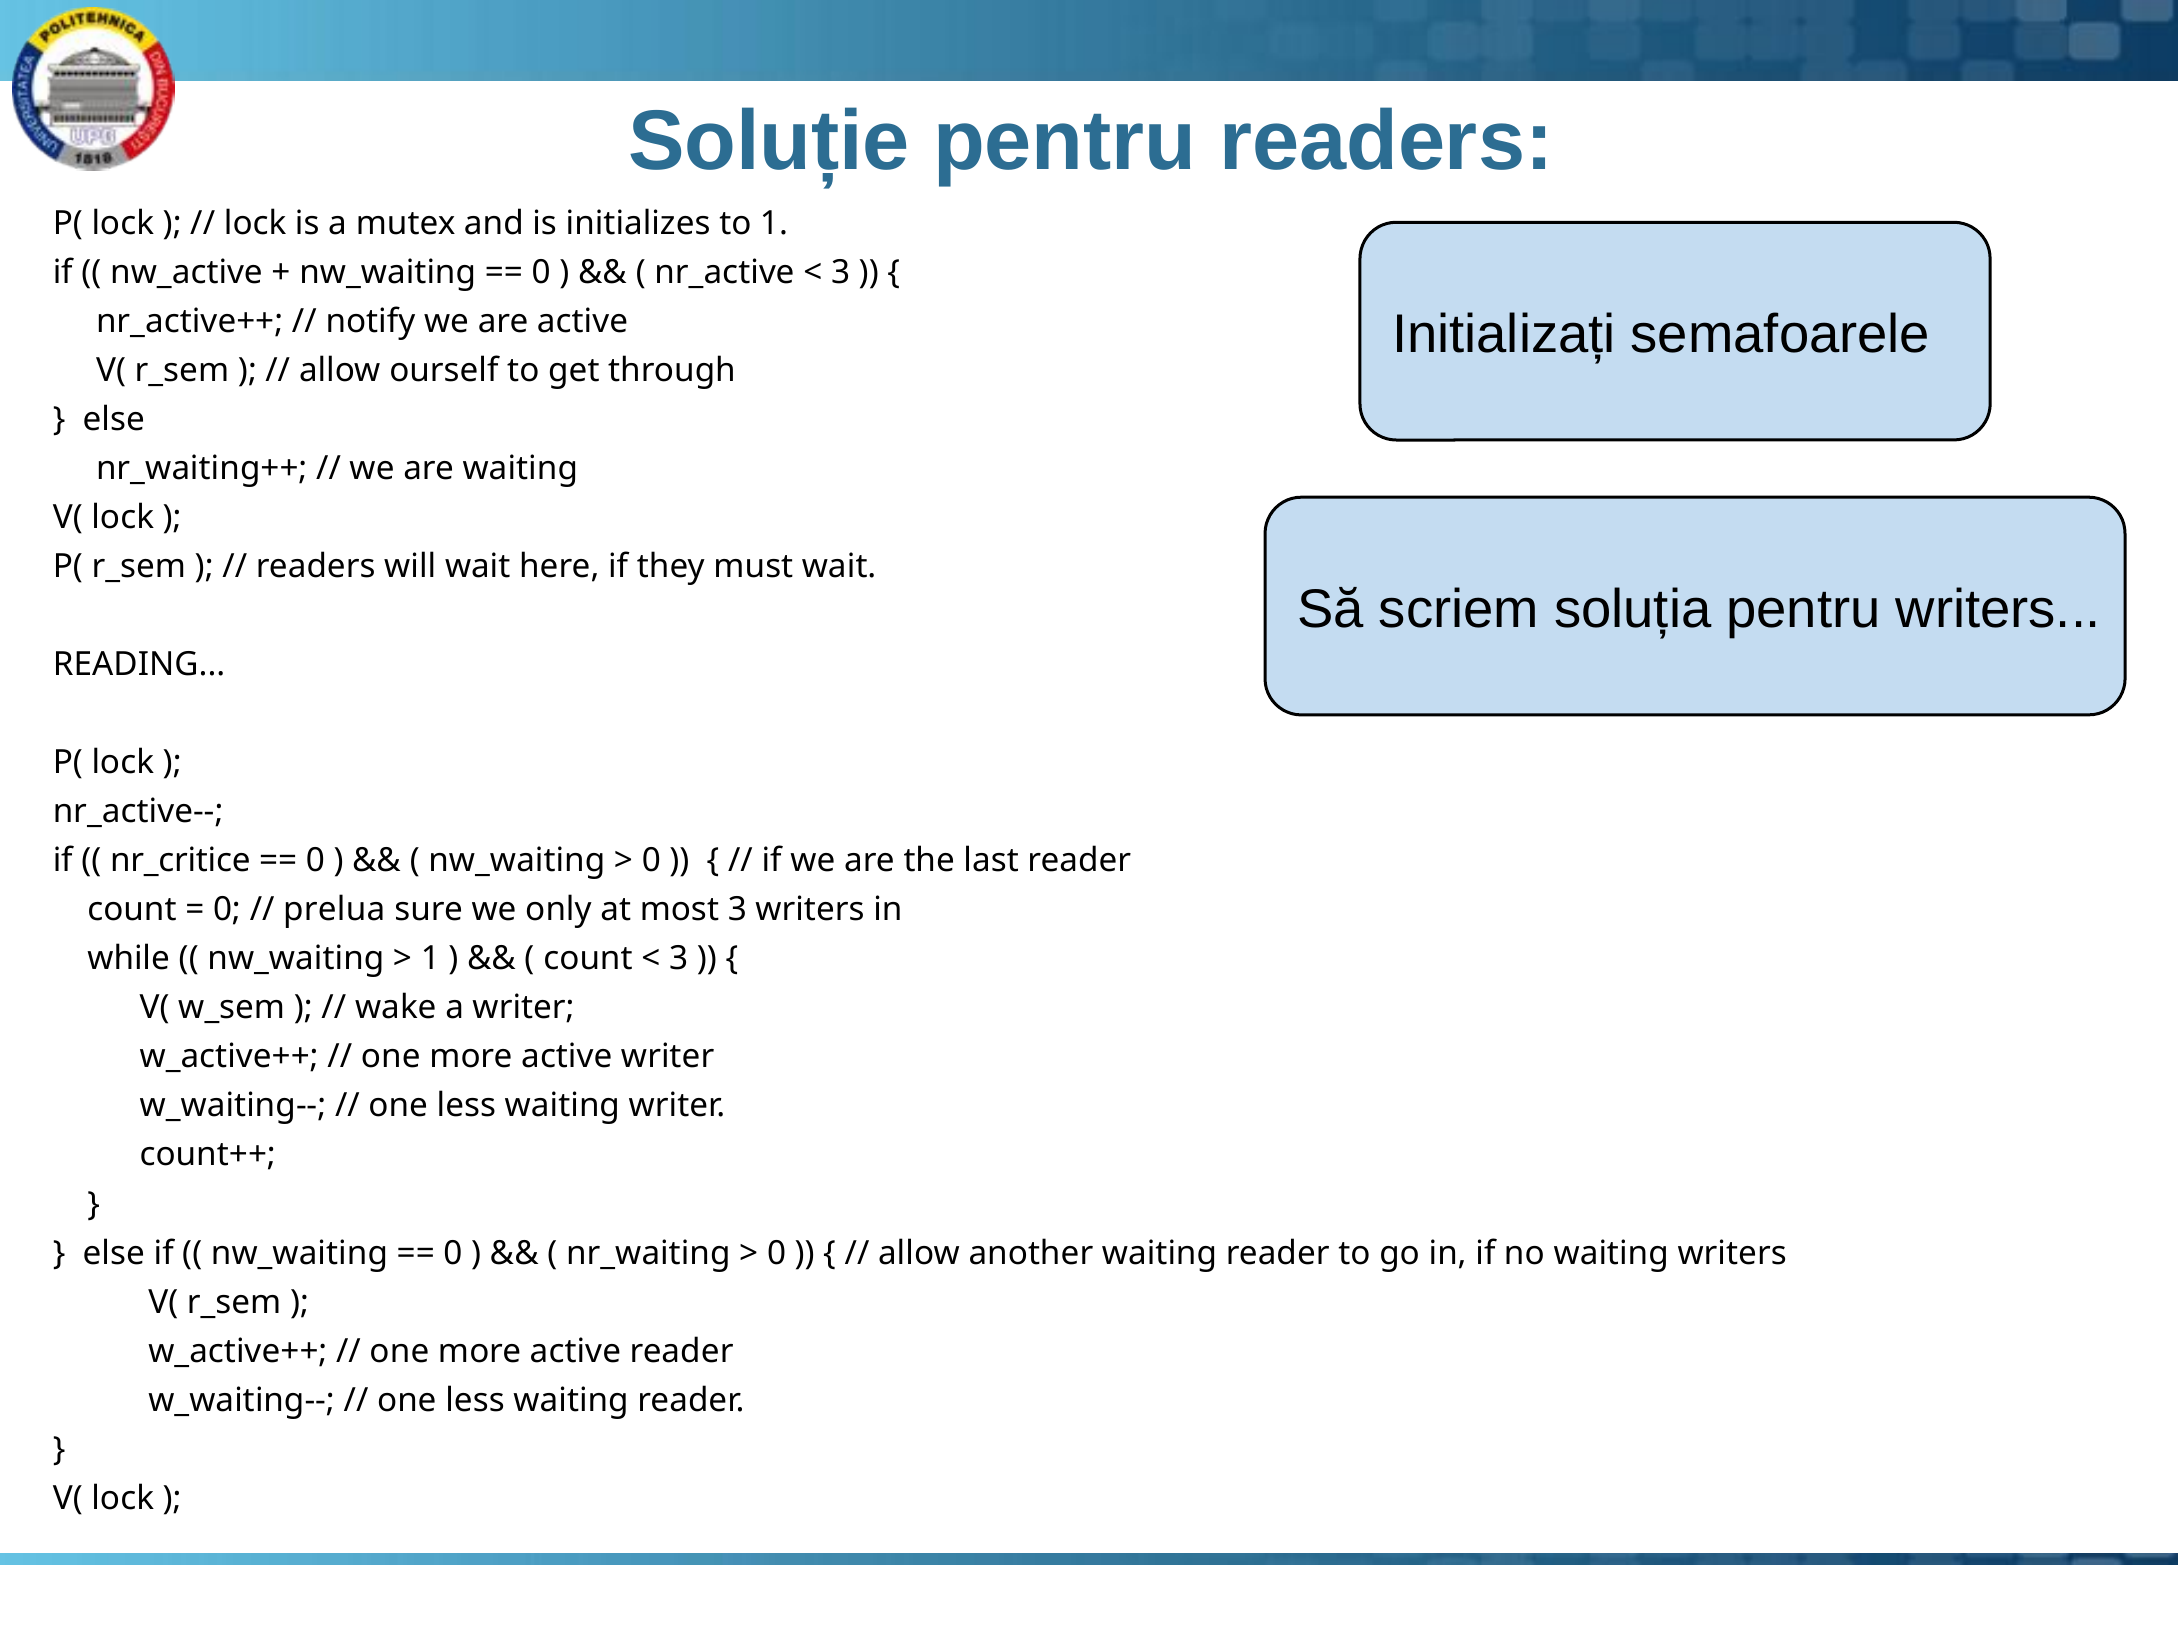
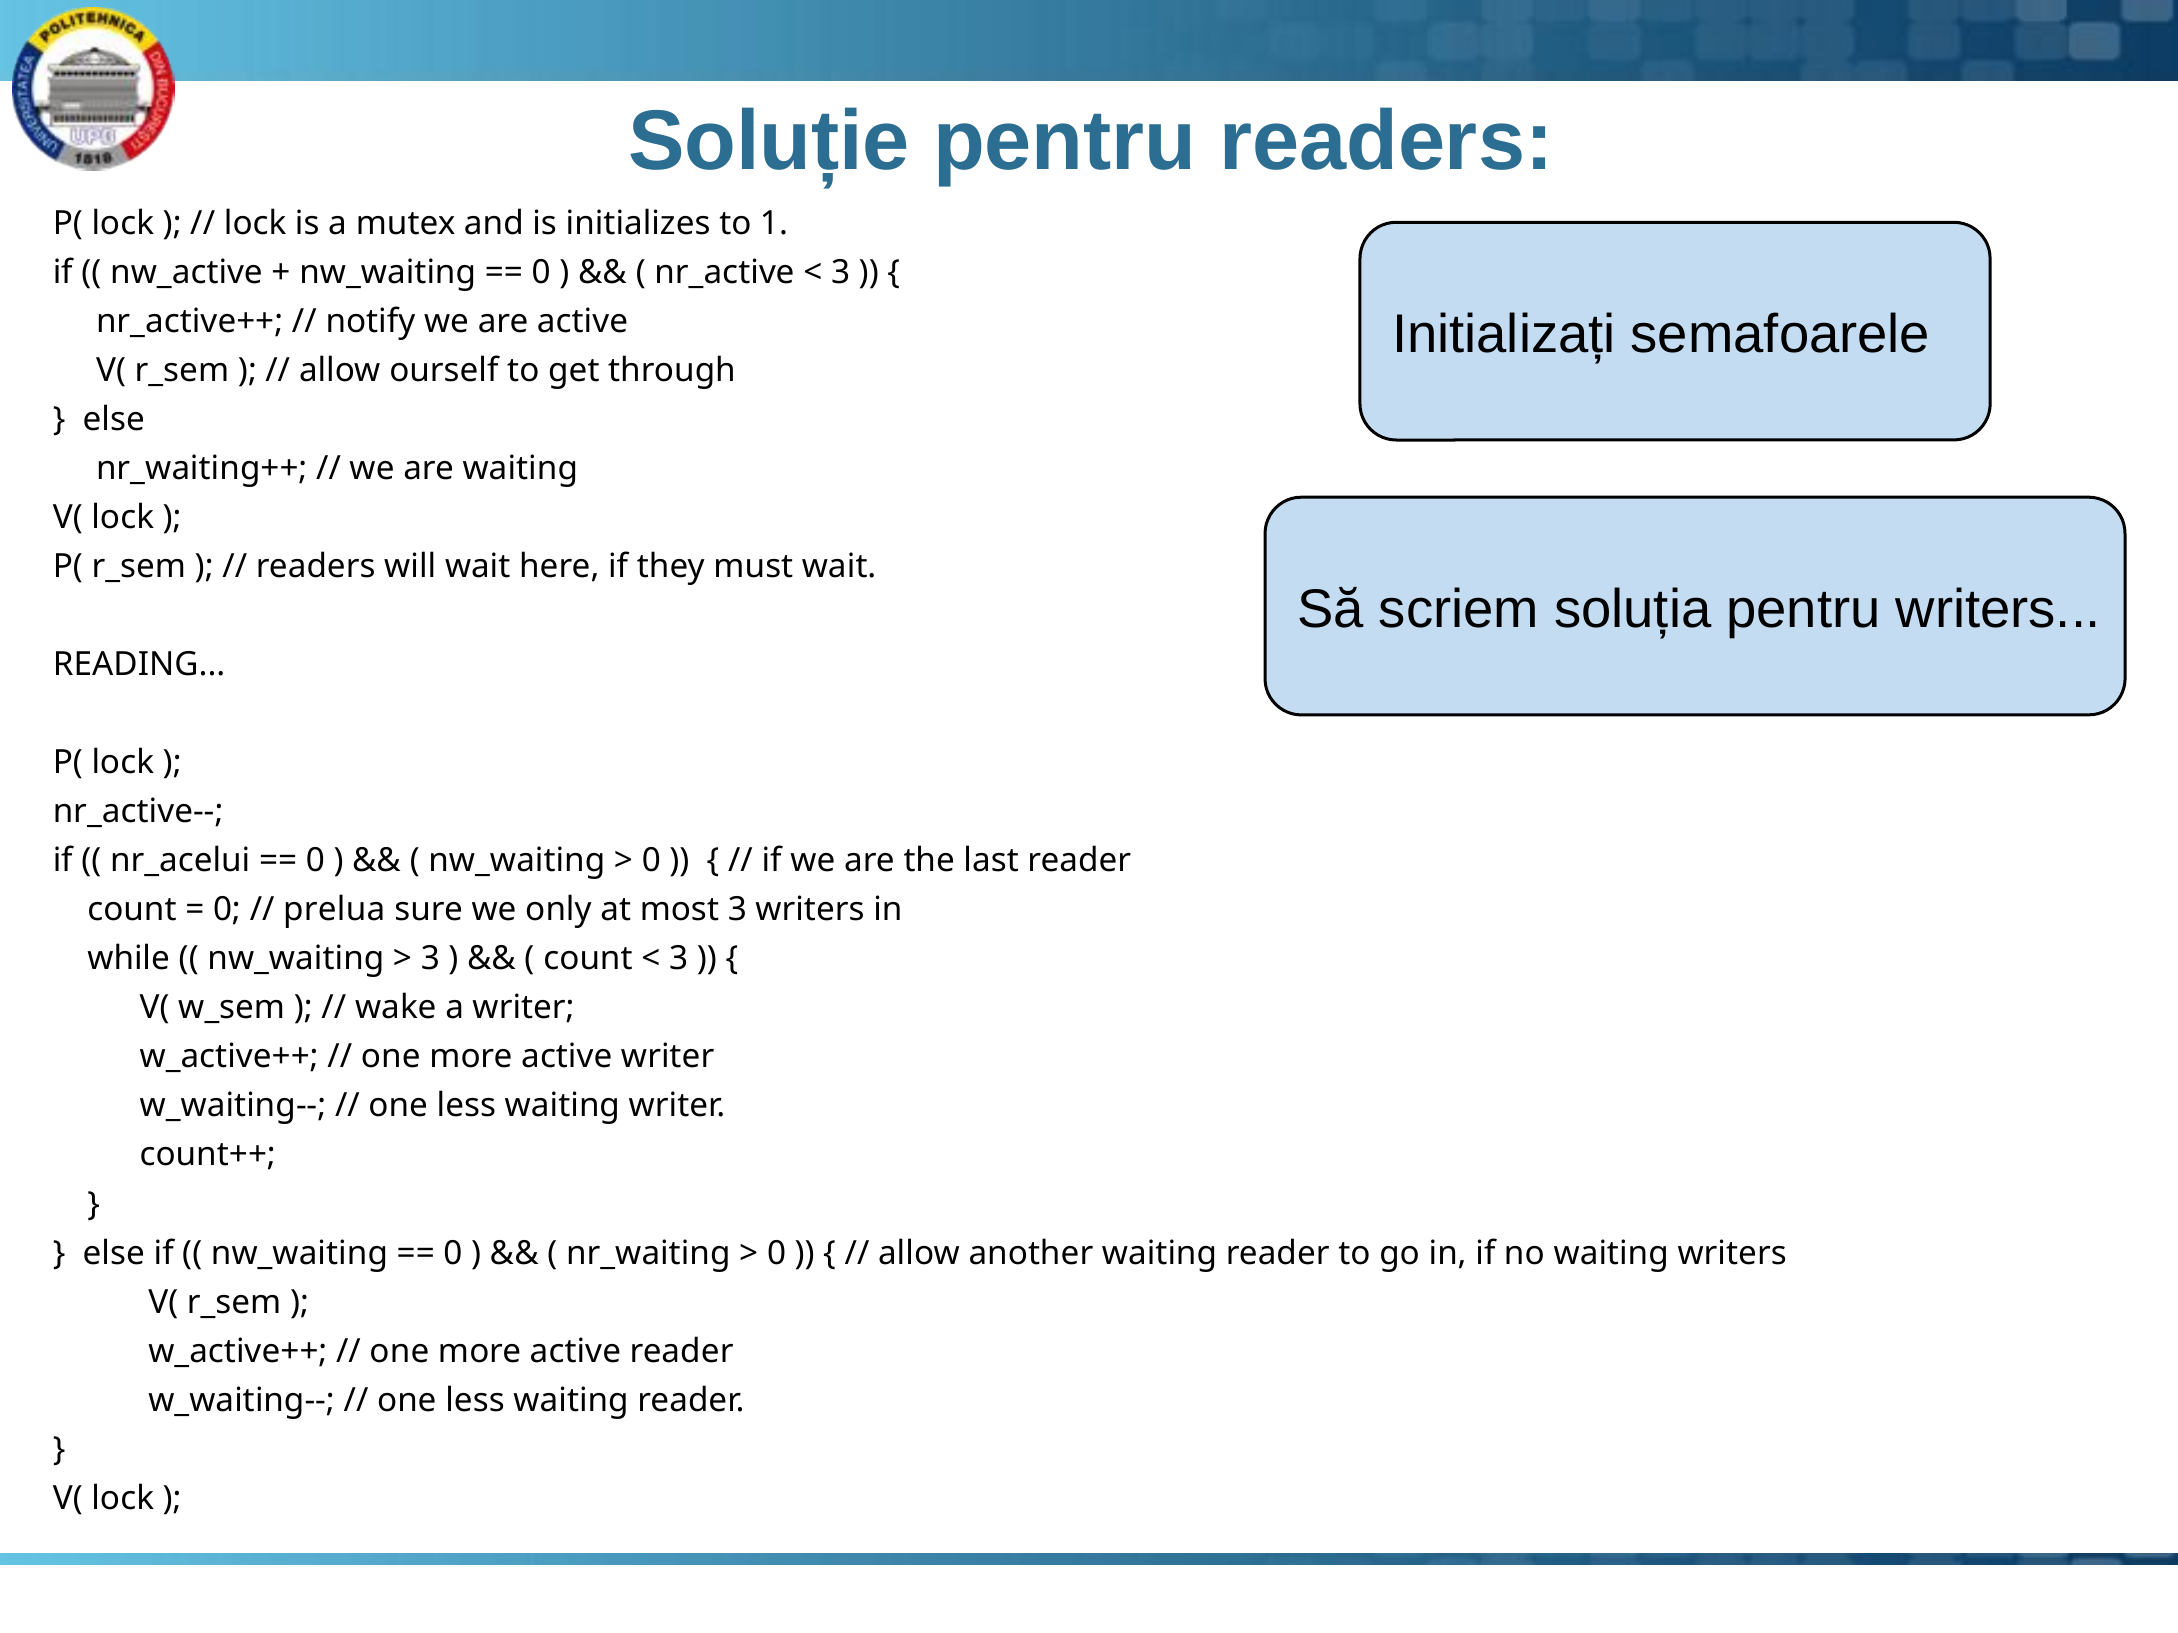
nr_critice: nr_critice -> nr_acelui
1 at (430, 959): 1 -> 3
